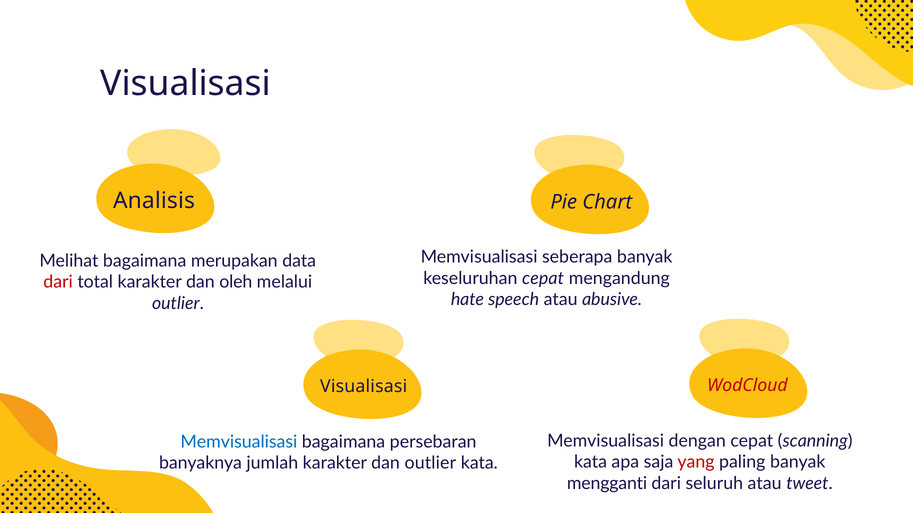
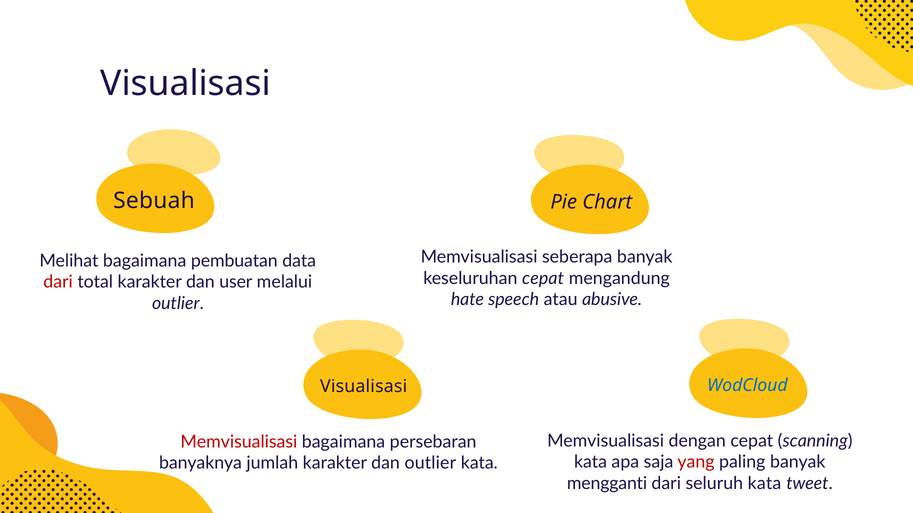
Analisis: Analisis -> Sebuah
merupakan: merupakan -> pembuatan
oleh: oleh -> user
WodCloud colour: red -> blue
Memvisualisasi at (239, 442) colour: blue -> red
seluruh atau: atau -> kata
